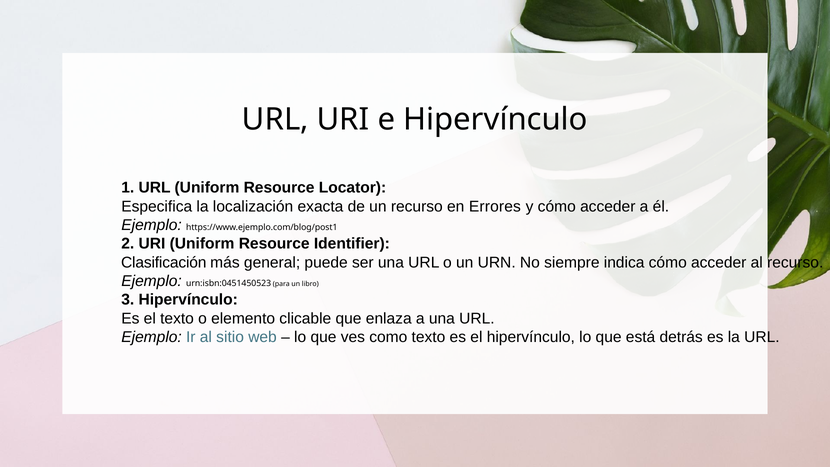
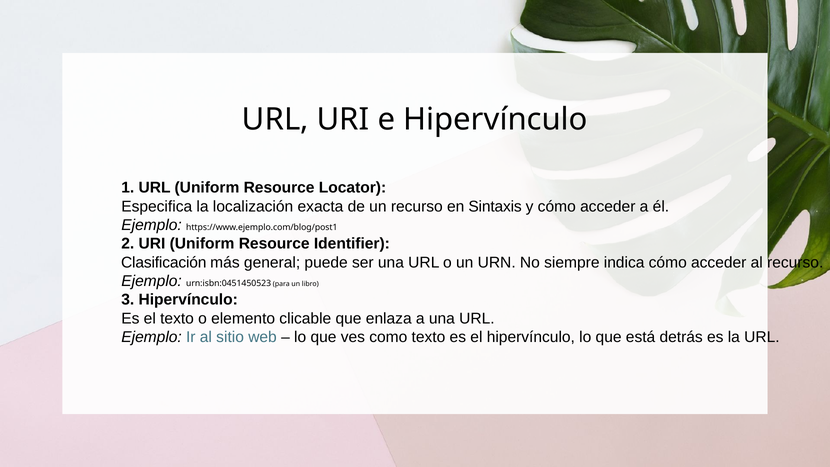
Errores: Errores -> Sintaxis
